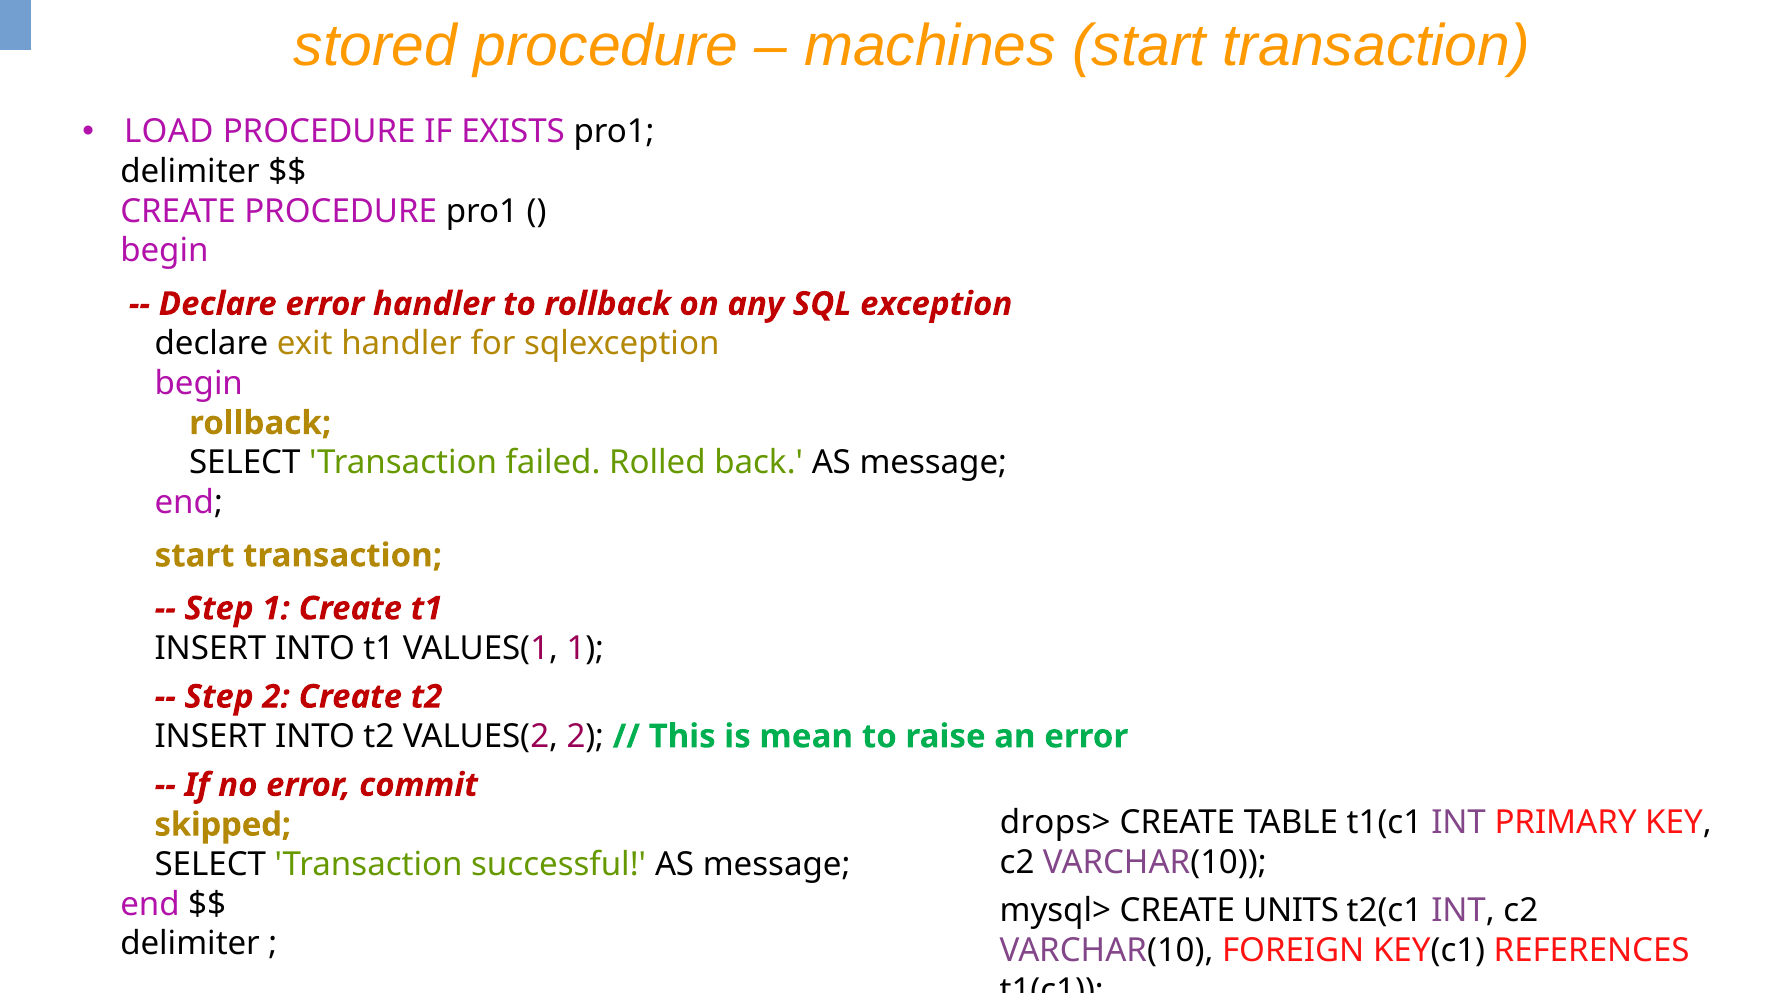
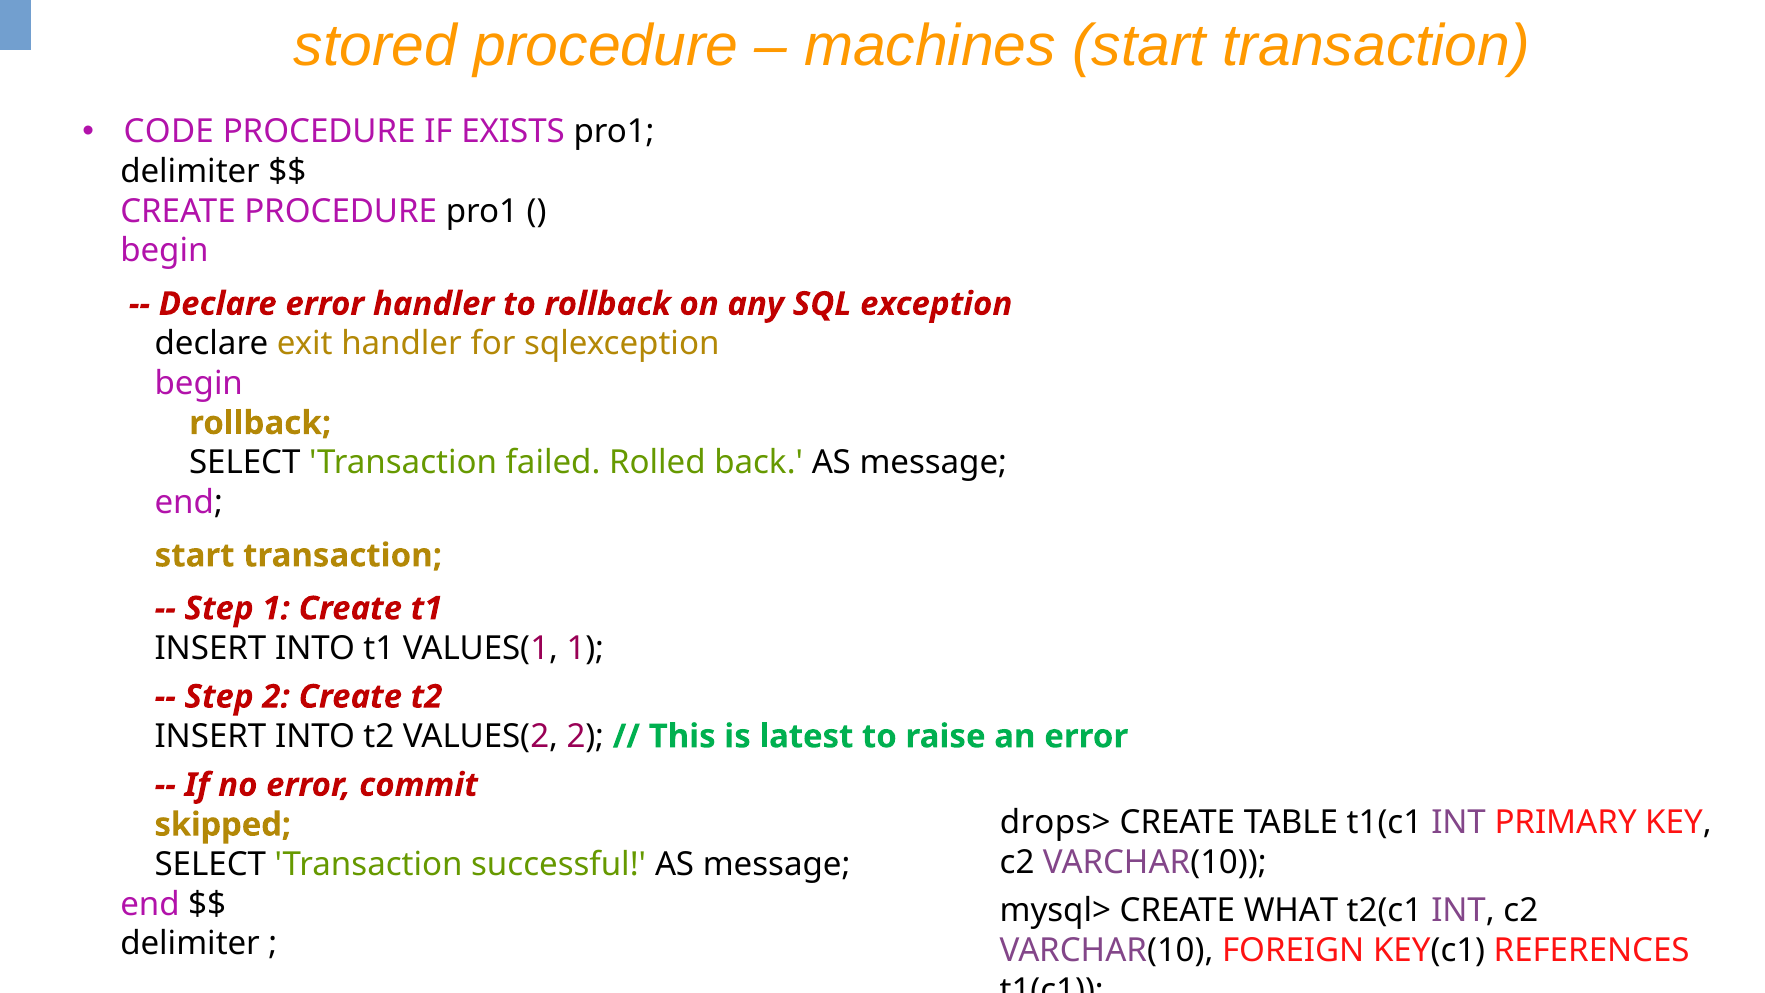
LOAD: LOAD -> CODE
mean: mean -> latest
UNITS: UNITS -> WHAT
